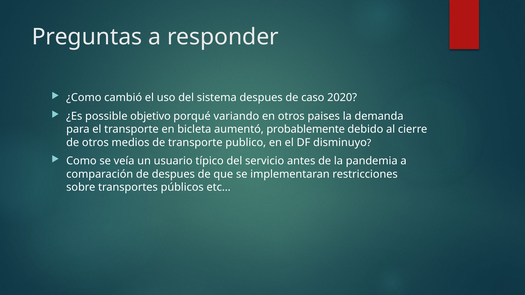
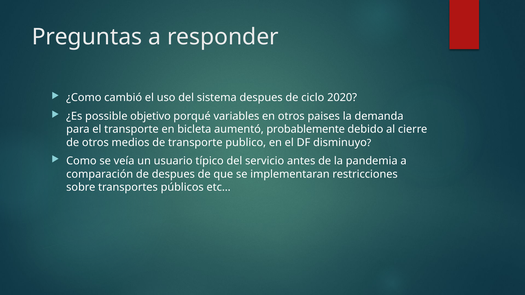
caso: caso -> ciclo
variando: variando -> variables
